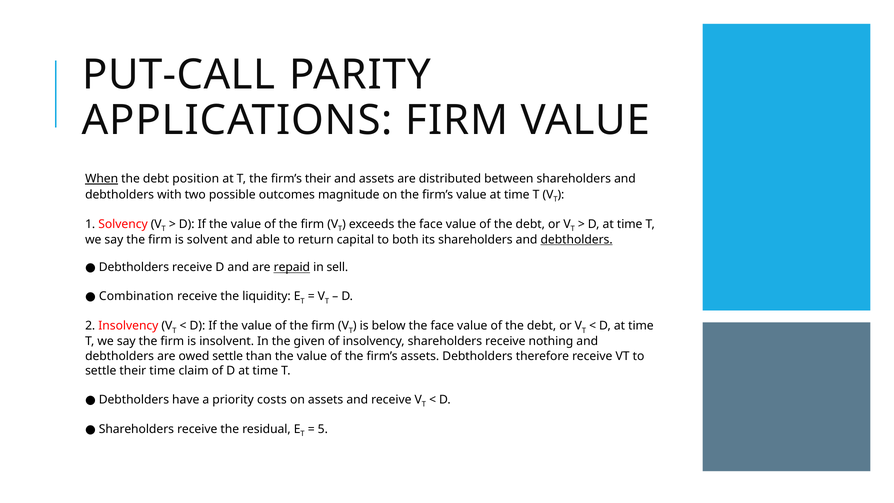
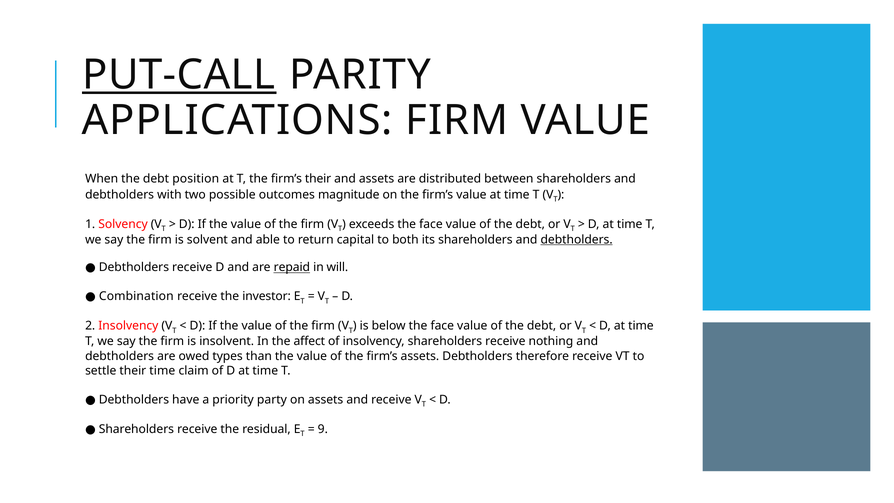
PUT-CALL underline: none -> present
When underline: present -> none
sell: sell -> will
liquidity: liquidity -> investor
given: given -> affect
owed settle: settle -> types
costs: costs -> party
5: 5 -> 9
